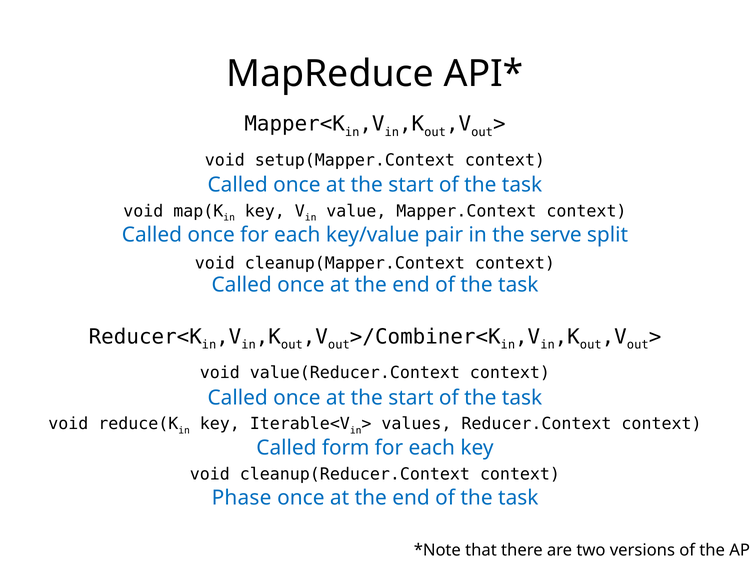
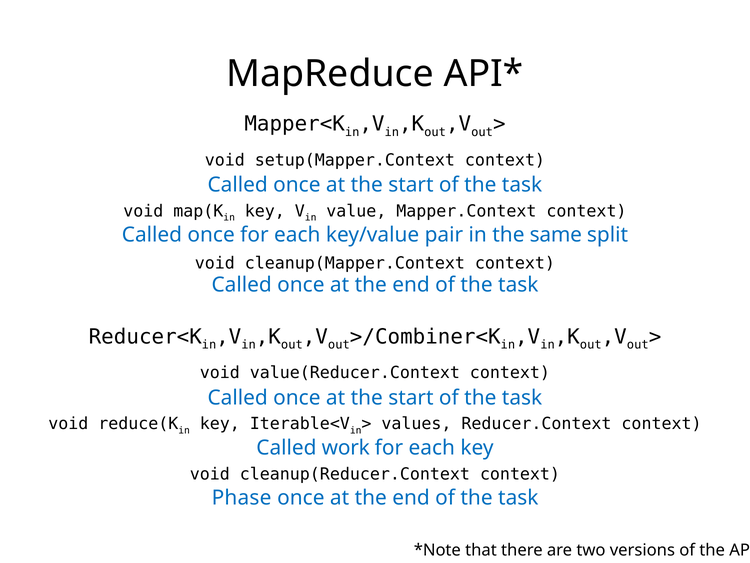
serve: serve -> same
form: form -> work
